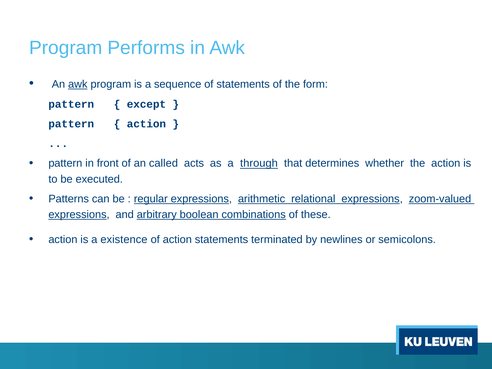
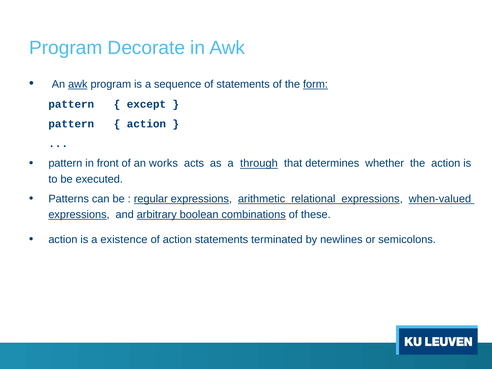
Performs: Performs -> Decorate
form underline: none -> present
called: called -> works
zoom-valued: zoom-valued -> when-valued
